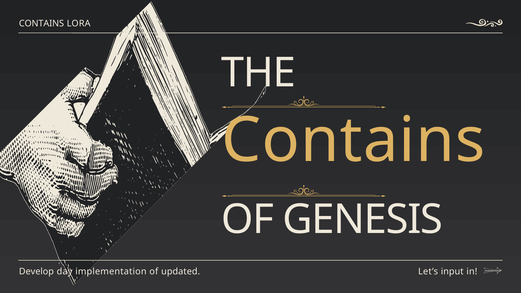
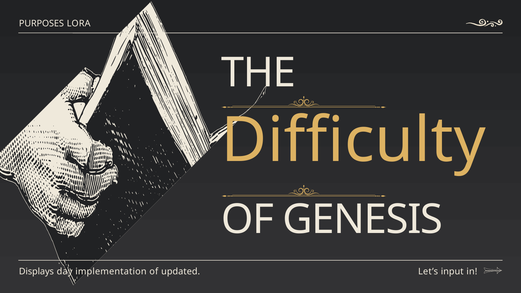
CONTAINS at (41, 24): CONTAINS -> PURPOSES
Contains at (353, 141): Contains -> Difficulty
Develop: Develop -> Displays
